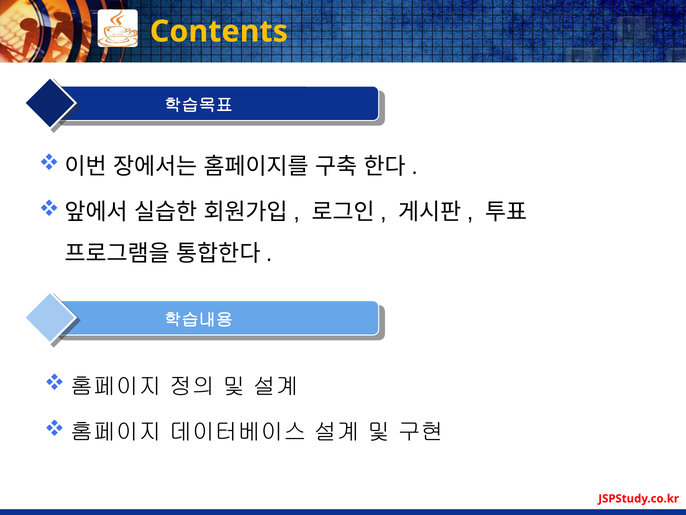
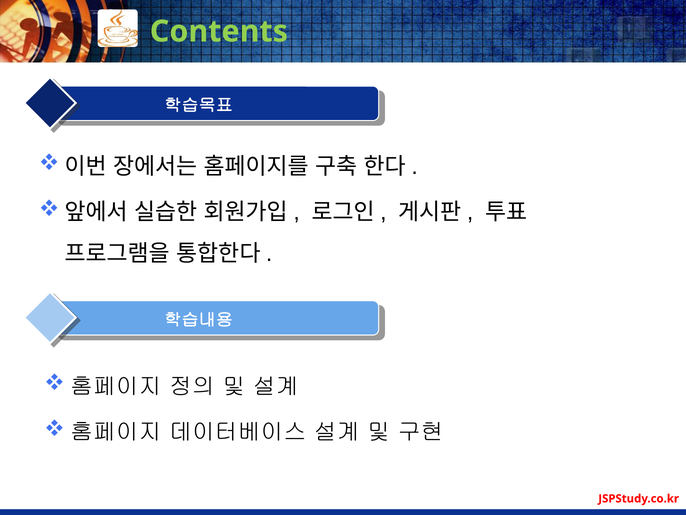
Contents colour: yellow -> light green
